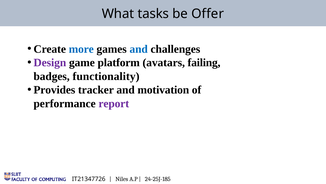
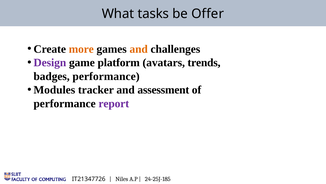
more colour: blue -> orange
and at (139, 49) colour: blue -> orange
failing: failing -> trends
badges functionality: functionality -> performance
Provides: Provides -> Modules
motivation: motivation -> assessment
